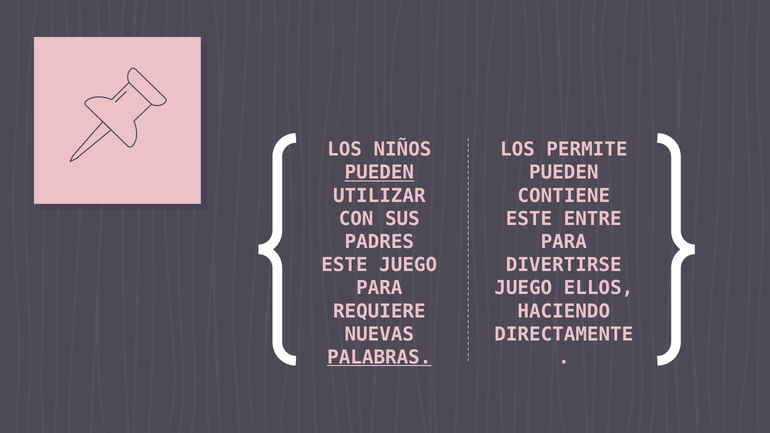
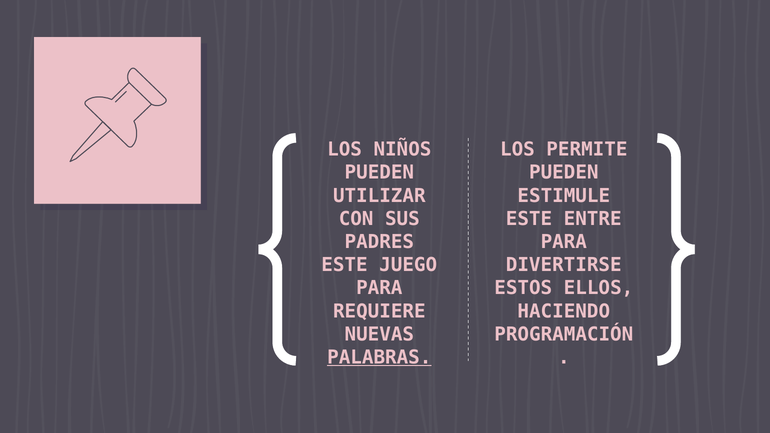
PUEDEN at (379, 173) underline: present -> none
CONTIENE: CONTIENE -> ESTIMULE
JUEGO at (523, 288): JUEGO -> ESTOS
DIRECTAMENTE: DIRECTAMENTE -> PROGRAMACIÓN
